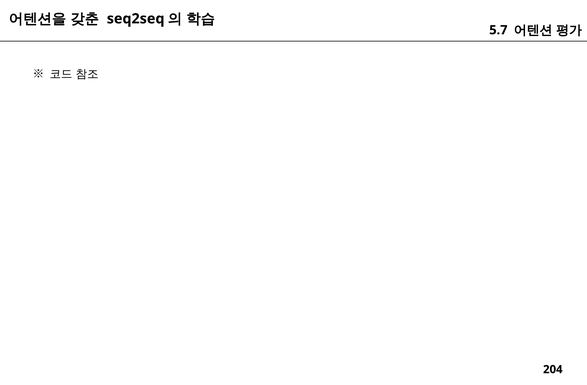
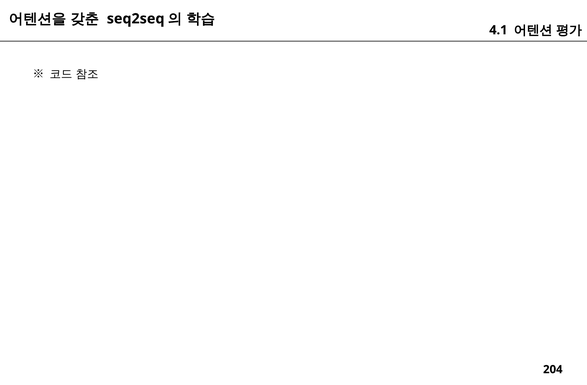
5.7: 5.7 -> 4.1
